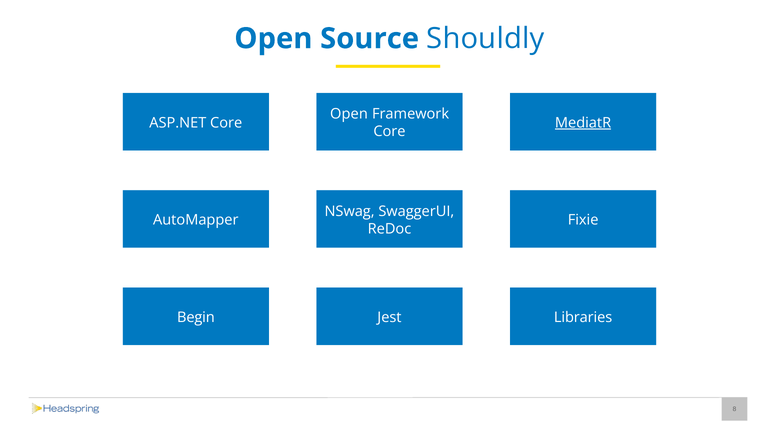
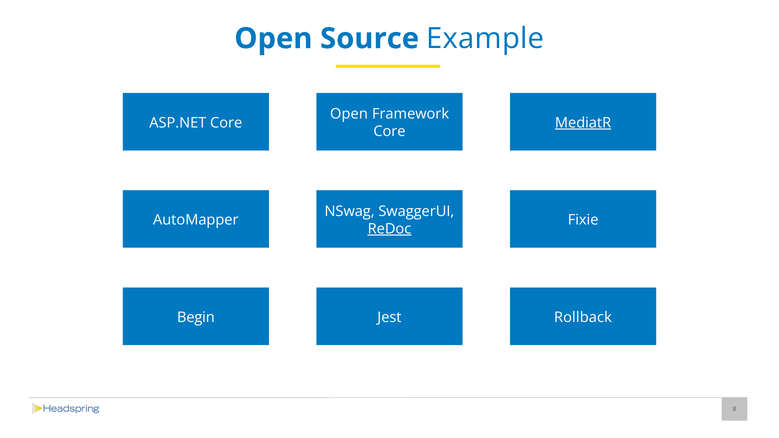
Shouldly: Shouldly -> Example
ReDoc underline: none -> present
Libraries: Libraries -> Rollback
